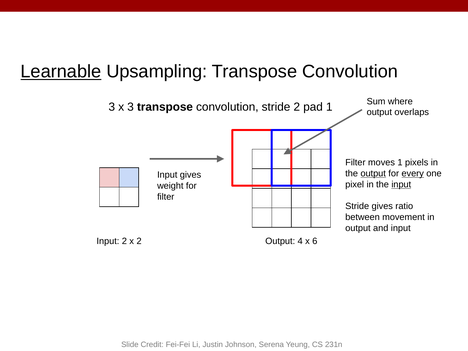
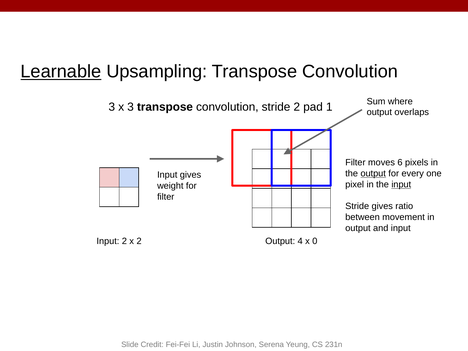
moves 1: 1 -> 6
every underline: present -> none
6: 6 -> 0
